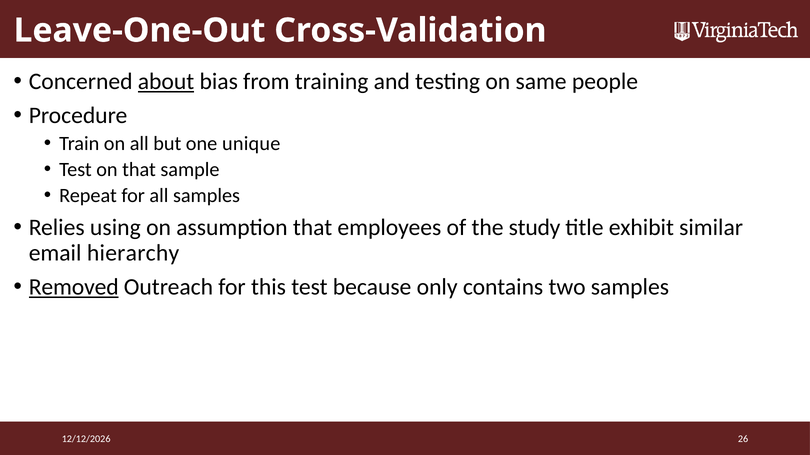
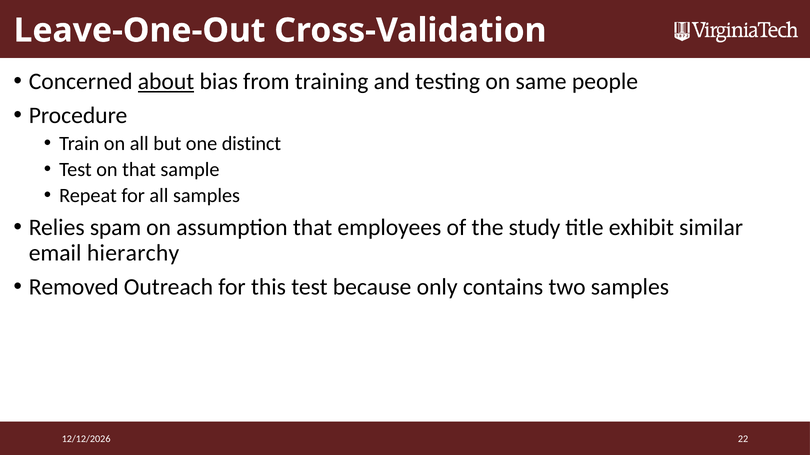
unique: unique -> distinct
using: using -> spam
Removed underline: present -> none
26: 26 -> 22
